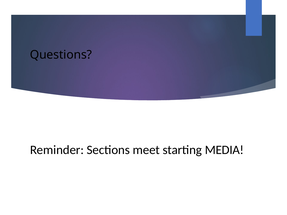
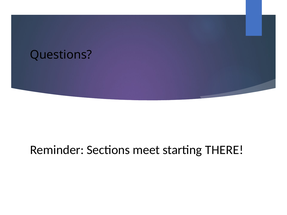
MEDIA: MEDIA -> THERE
